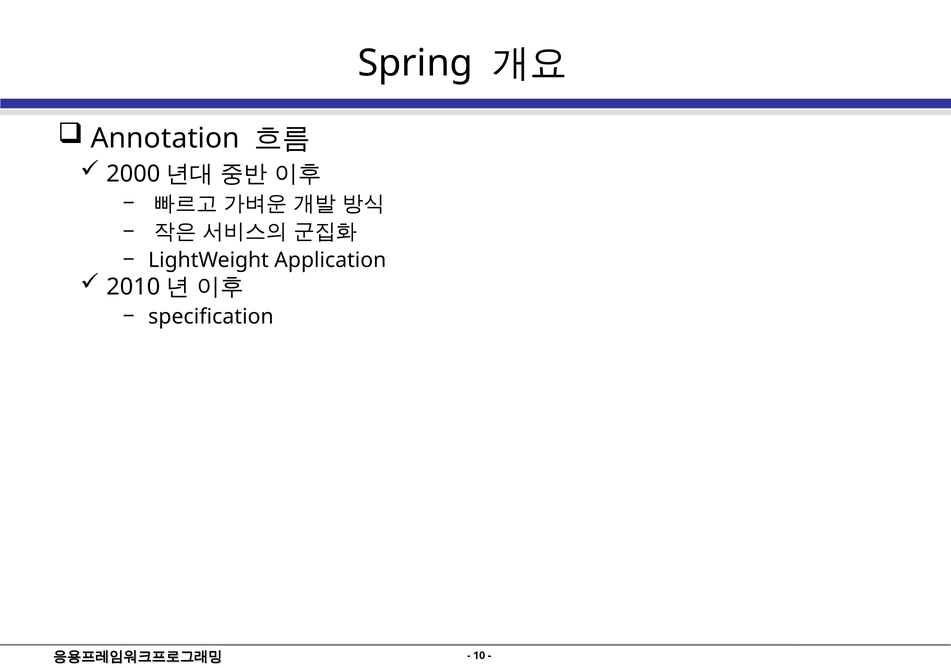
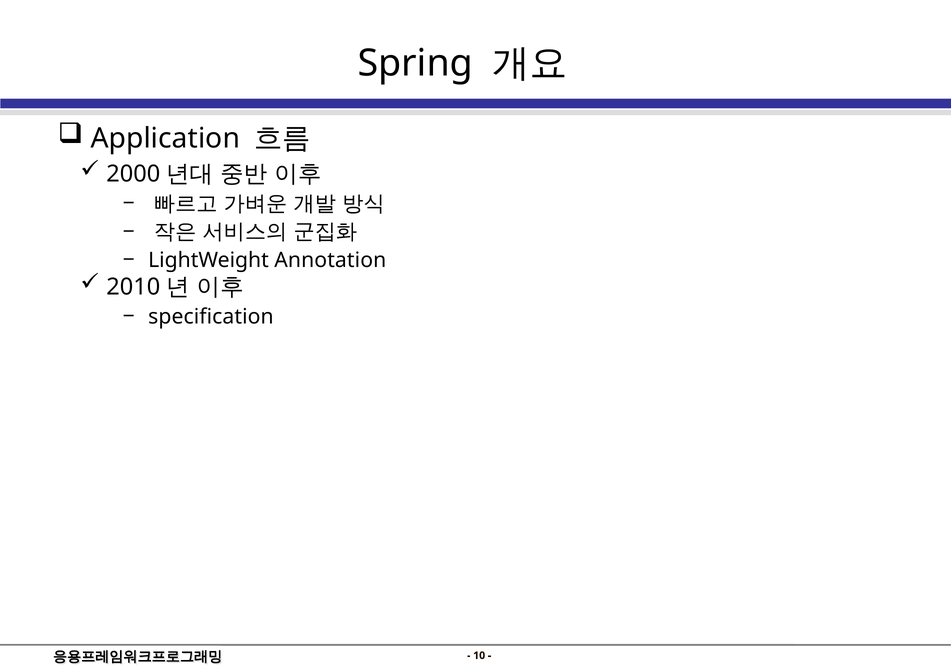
Annotation: Annotation -> Application
Application: Application -> Annotation
